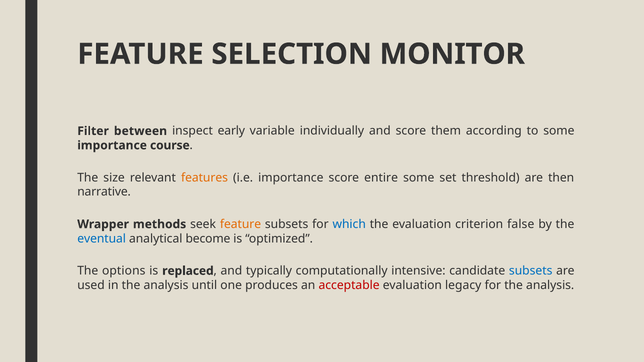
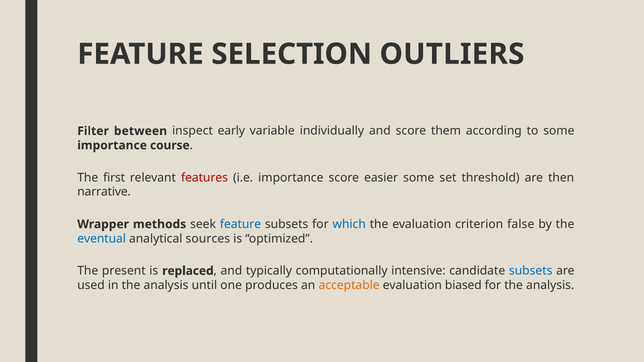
MONITOR: MONITOR -> OUTLIERS
size: size -> first
features colour: orange -> red
entire: entire -> easier
feature at (241, 224) colour: orange -> blue
become: become -> sources
options: options -> present
acceptable colour: red -> orange
legacy: legacy -> biased
